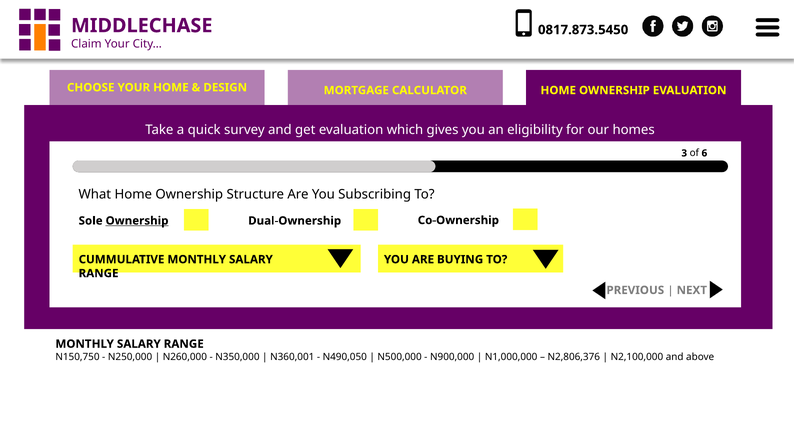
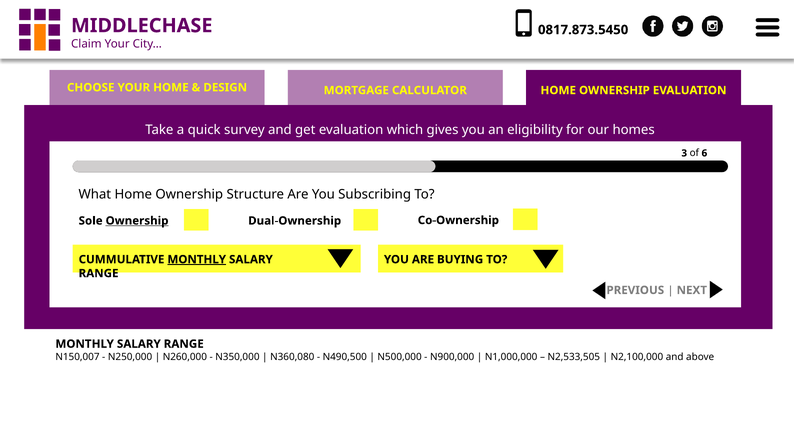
MONTHLY at (197, 259) underline: none -> present
N150,750: N150,750 -> N150,007
N360,001: N360,001 -> N360,080
N490,050: N490,050 -> N490,500
N2,806,376: N2,806,376 -> N2,533,505
